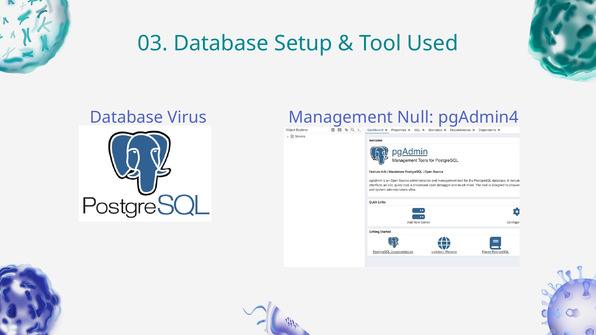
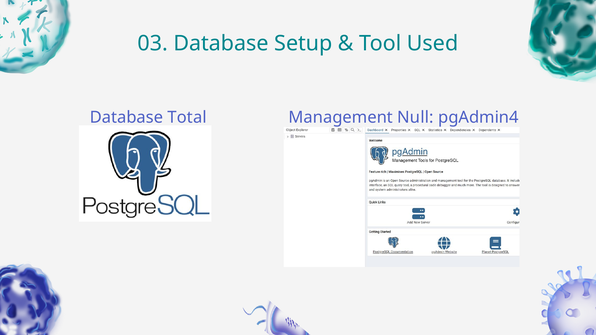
Virus: Virus -> Total
